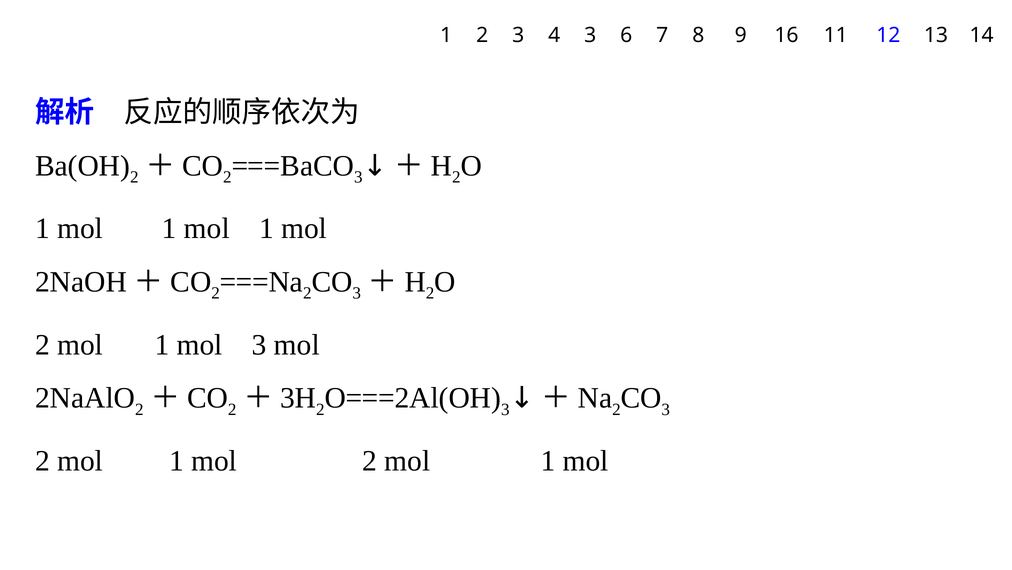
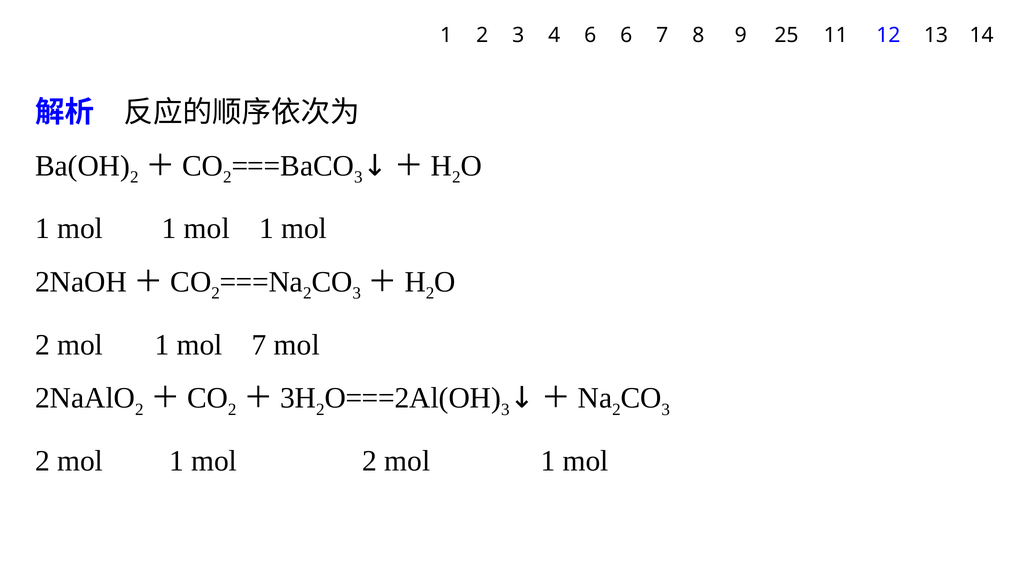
4 3: 3 -> 6
16: 16 -> 25
mol 3: 3 -> 7
